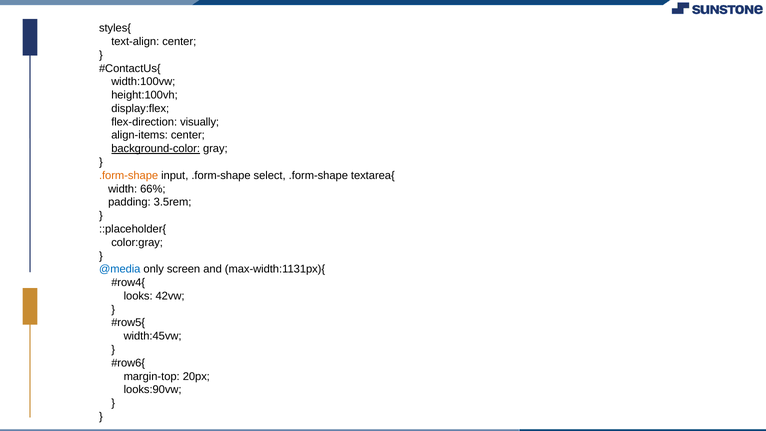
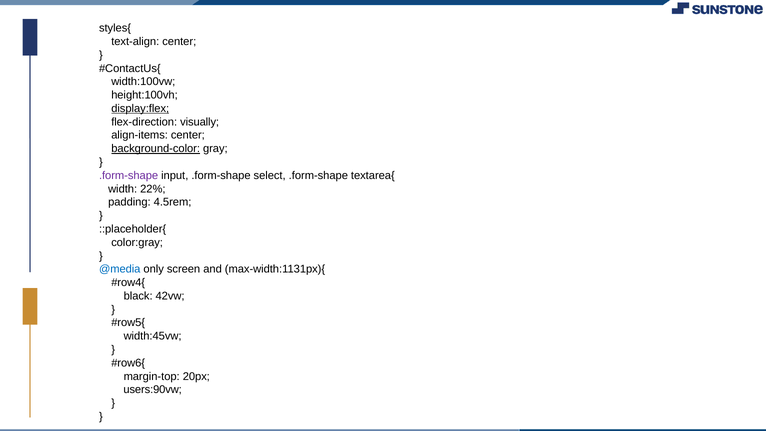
display:flex underline: none -> present
.form-shape at (129, 175) colour: orange -> purple
66%: 66% -> 22%
3.5rem: 3.5rem -> 4.5rem
looks: looks -> black
looks:90vw: looks:90vw -> users:90vw
